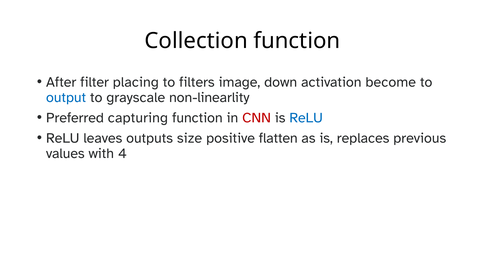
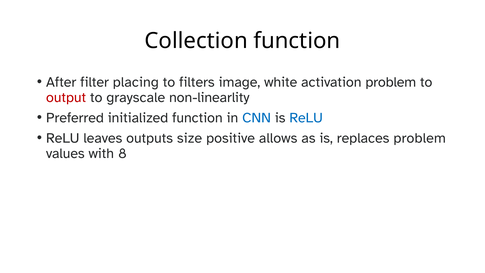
down: down -> white
activation become: become -> problem
output colour: blue -> red
capturing: capturing -> initialized
CNN colour: red -> blue
flatten: flatten -> allows
replaces previous: previous -> problem
4: 4 -> 8
